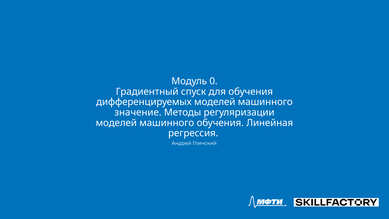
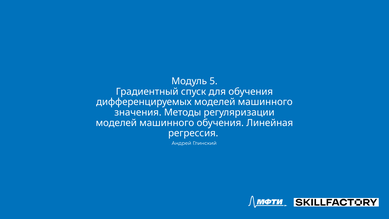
0: 0 -> 5
значение: значение -> значения
